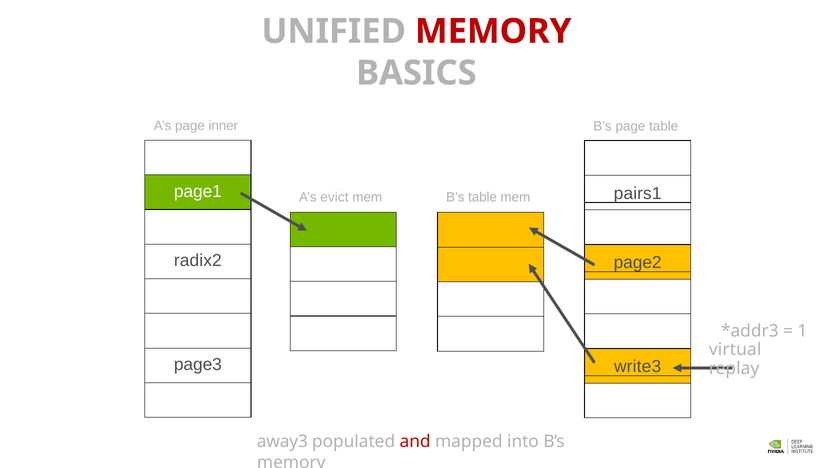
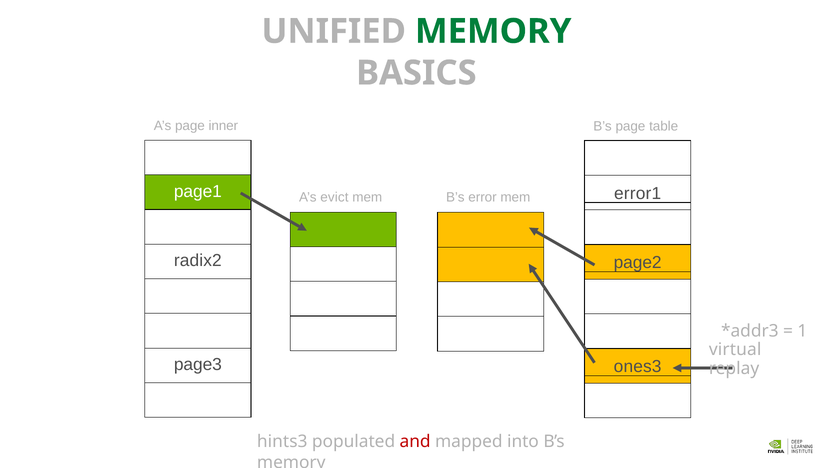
MEMORY at (493, 31) colour: red -> green
B’s table: table -> error
pairs1: pairs1 -> error1
write3: write3 -> ones3
away3: away3 -> hints3
